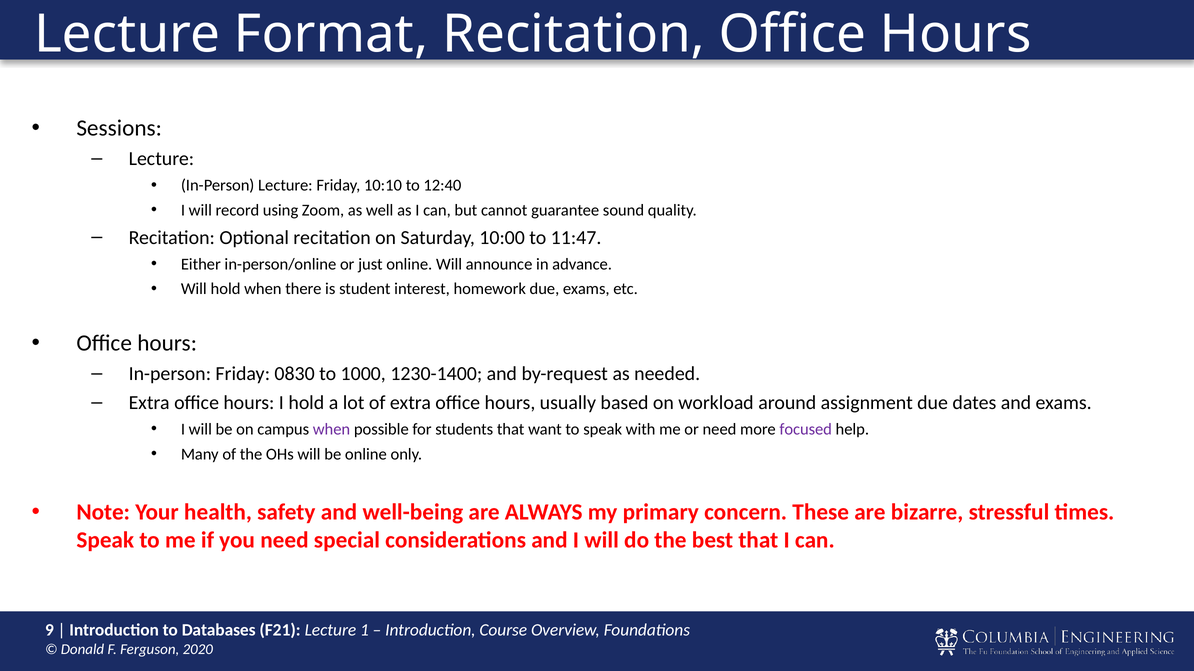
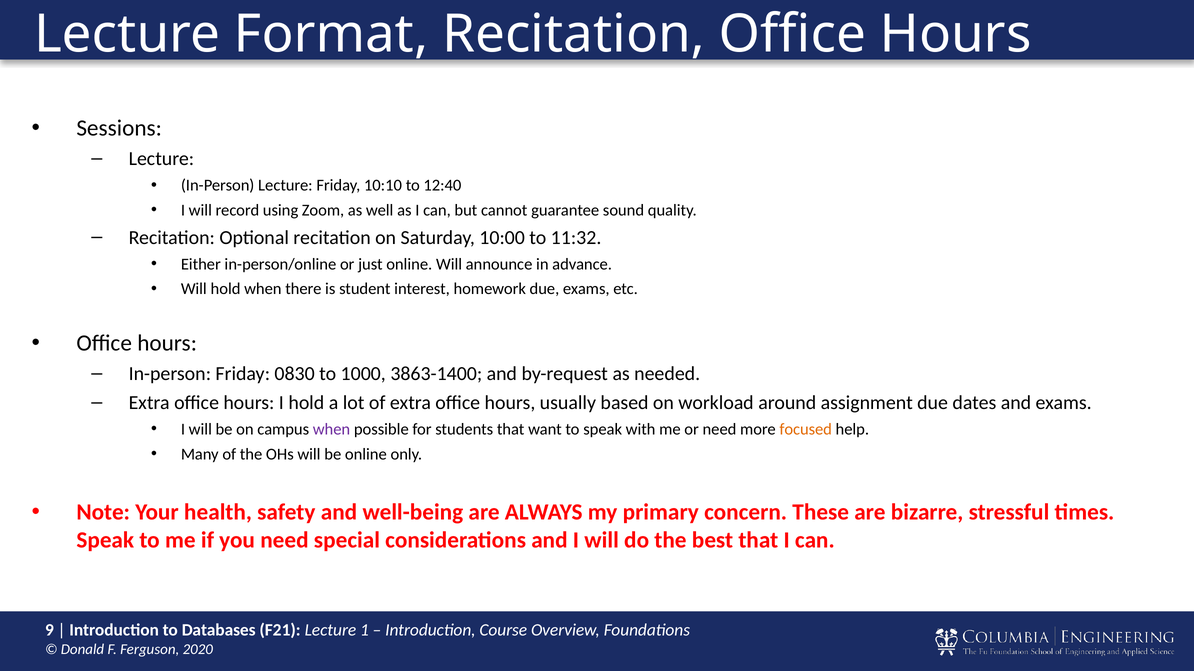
11:47: 11:47 -> 11:32
1230-1400: 1230-1400 -> 3863-1400
focused colour: purple -> orange
